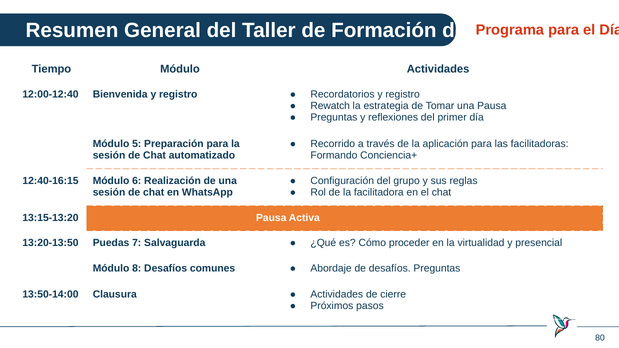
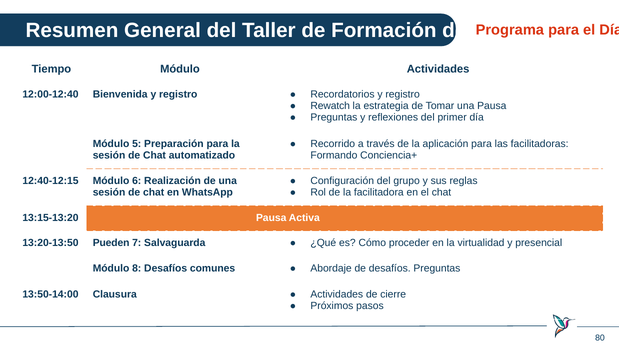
12:40-16:15: 12:40-16:15 -> 12:40-12:15
Puedas: Puedas -> Pueden
